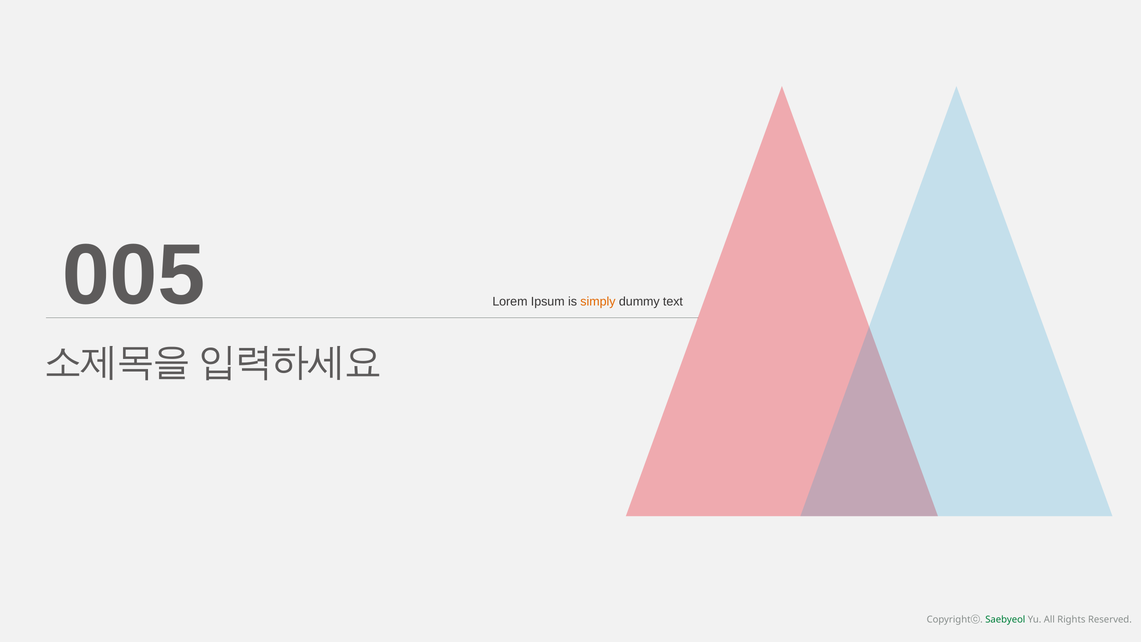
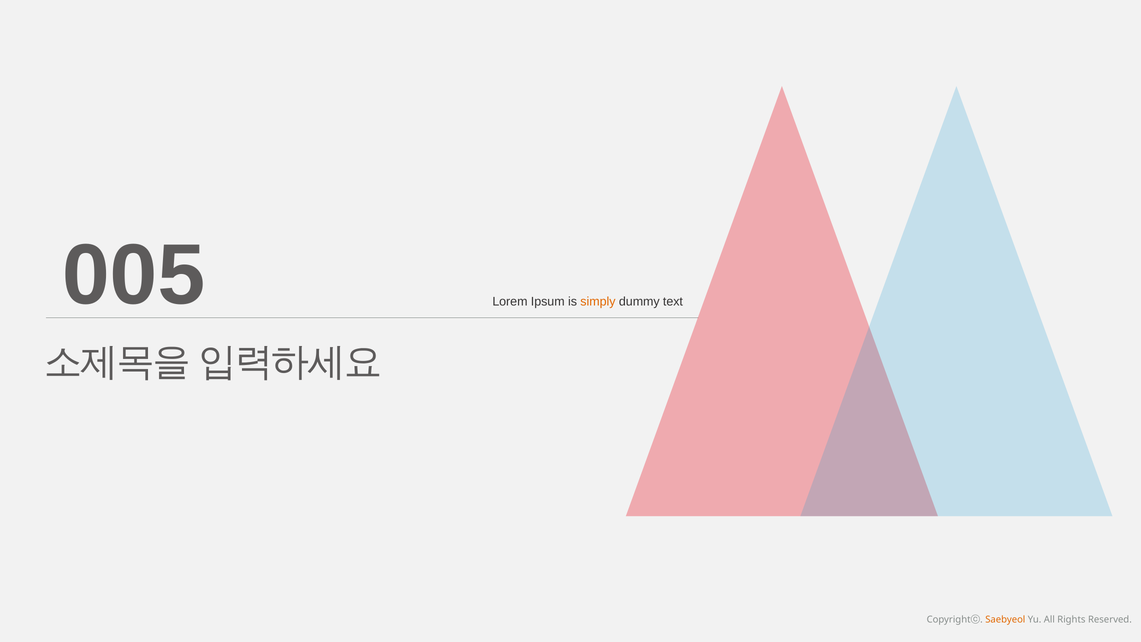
Saebyeol colour: green -> orange
